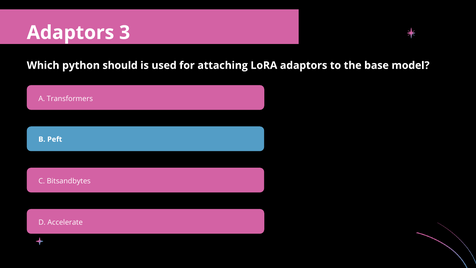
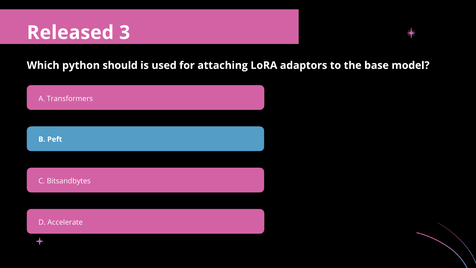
Adaptors at (70, 33): Adaptors -> Released
